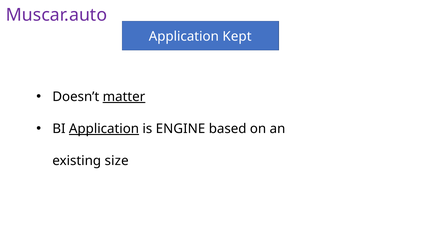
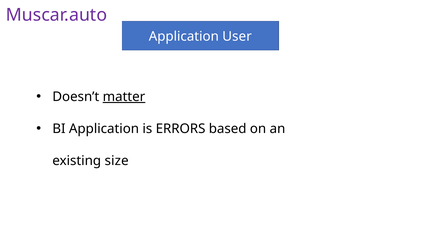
Kept: Kept -> User
Application at (104, 129) underline: present -> none
ENGINE: ENGINE -> ERRORS
